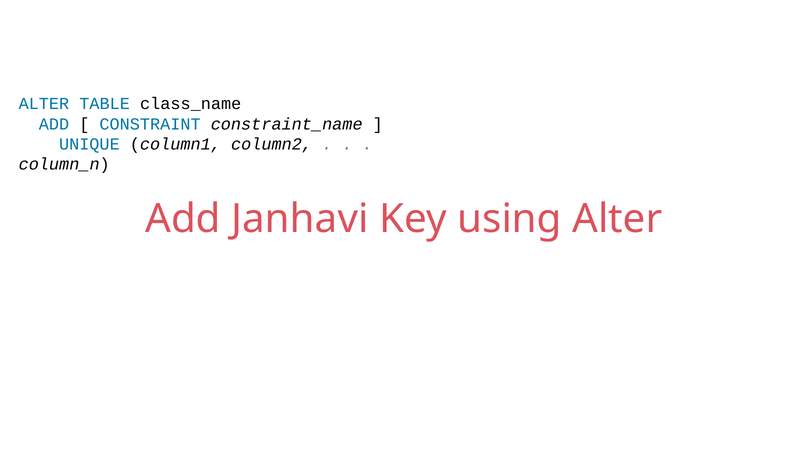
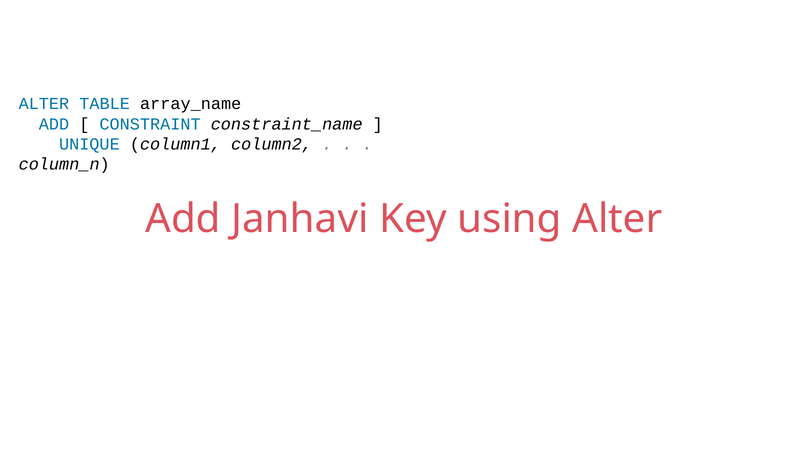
class_name: class_name -> array_name
